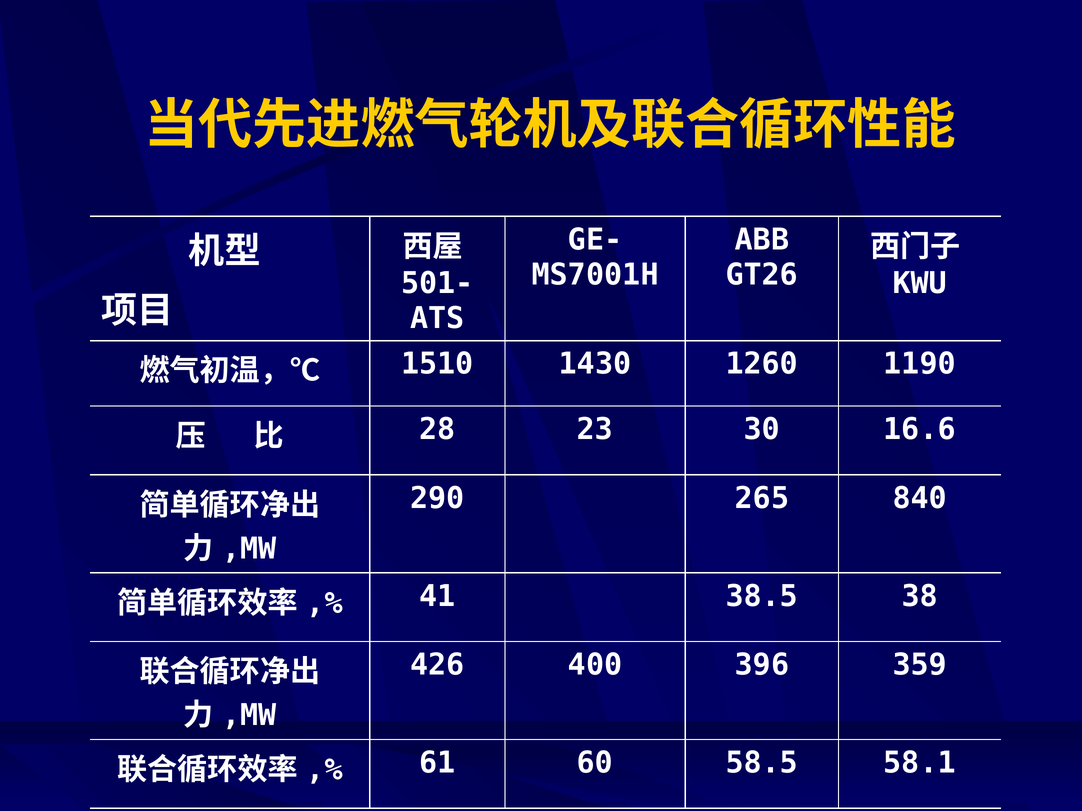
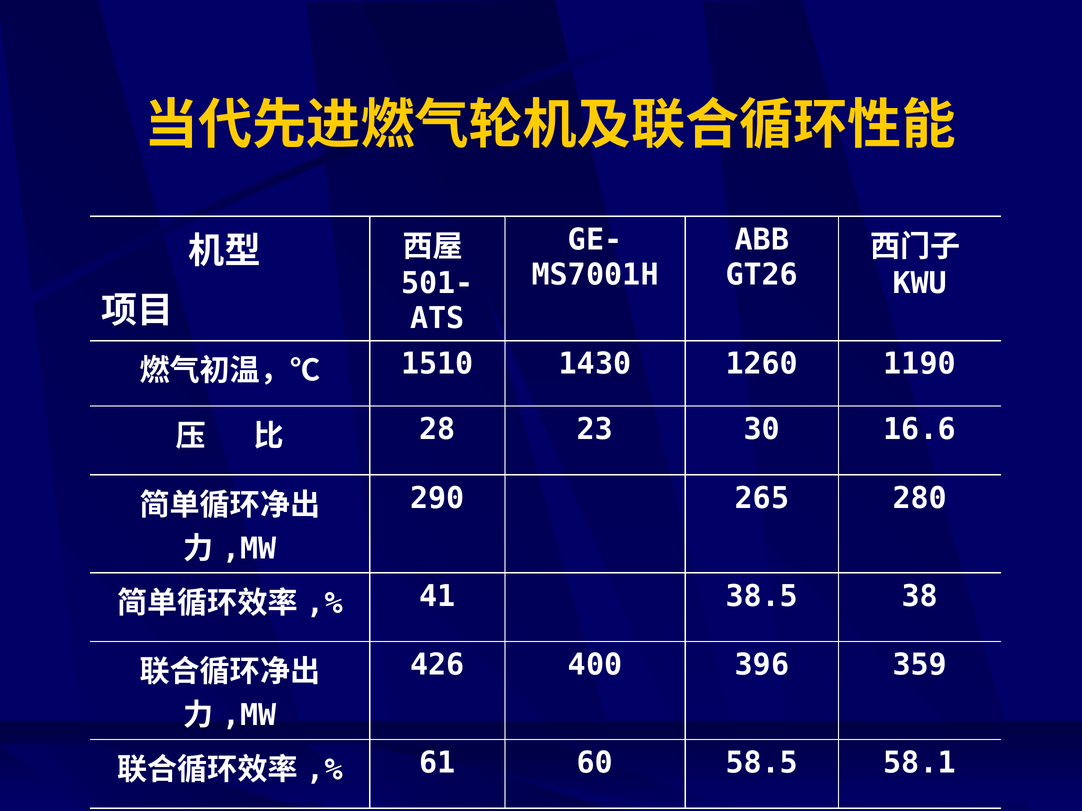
840: 840 -> 280
